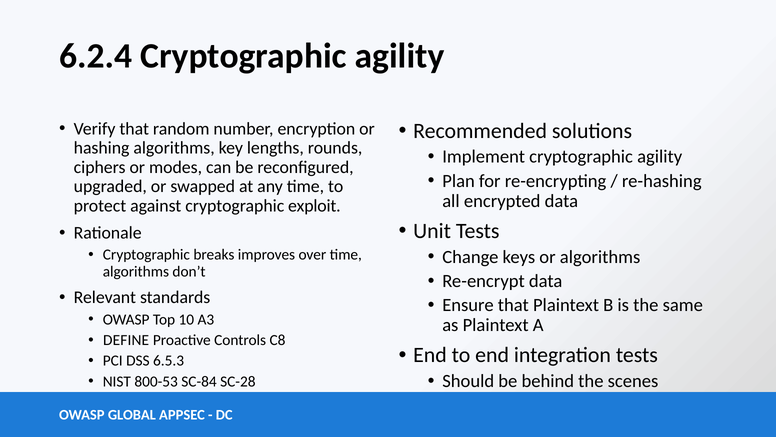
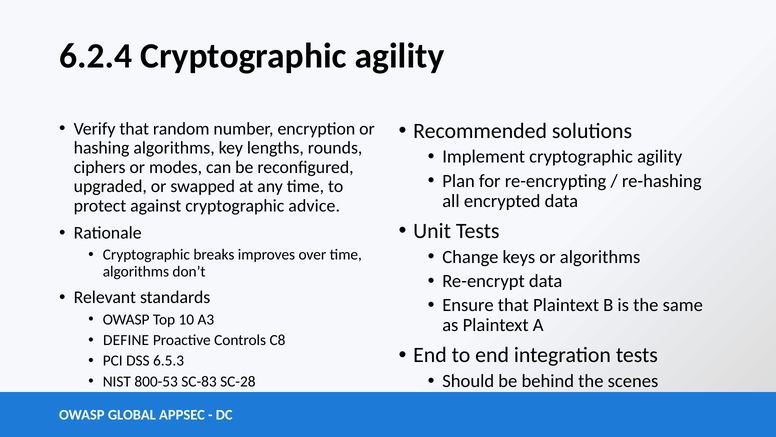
exploit: exploit -> advice
SC-84: SC-84 -> SC-83
